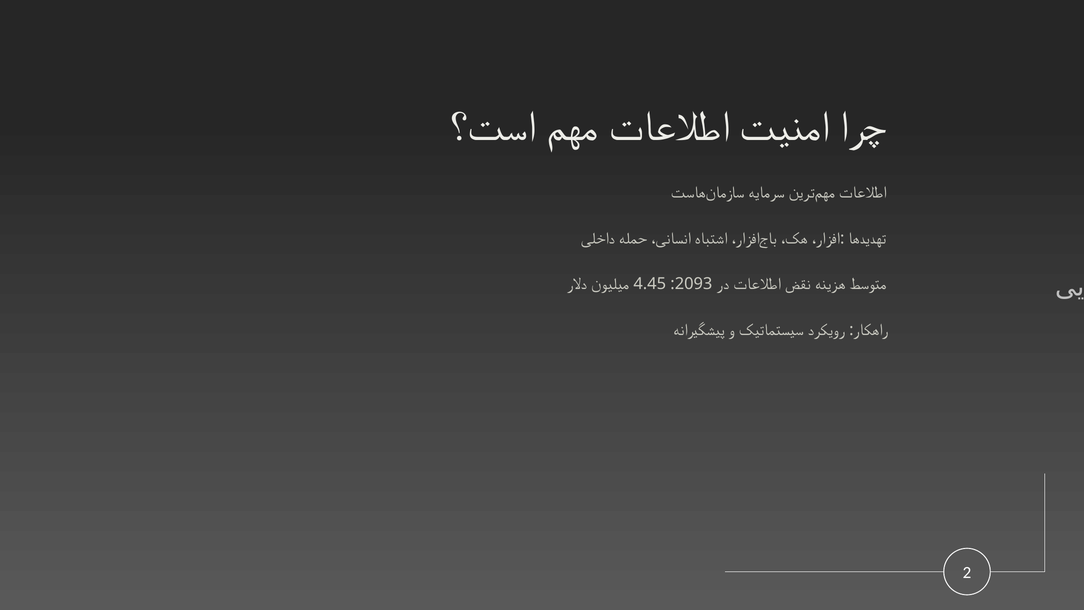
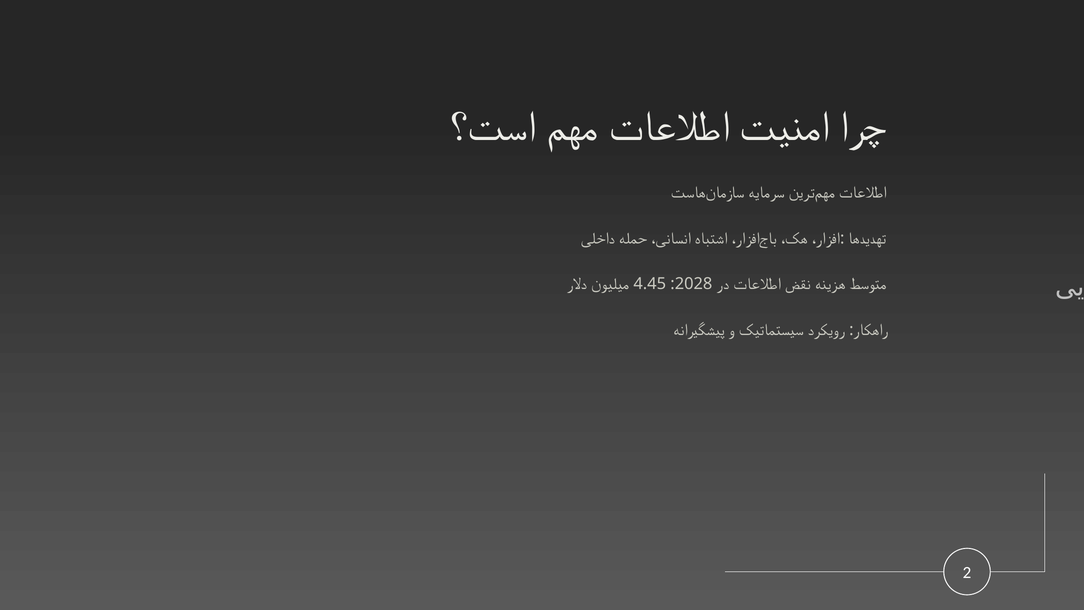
2093: 2093 -> 2028
